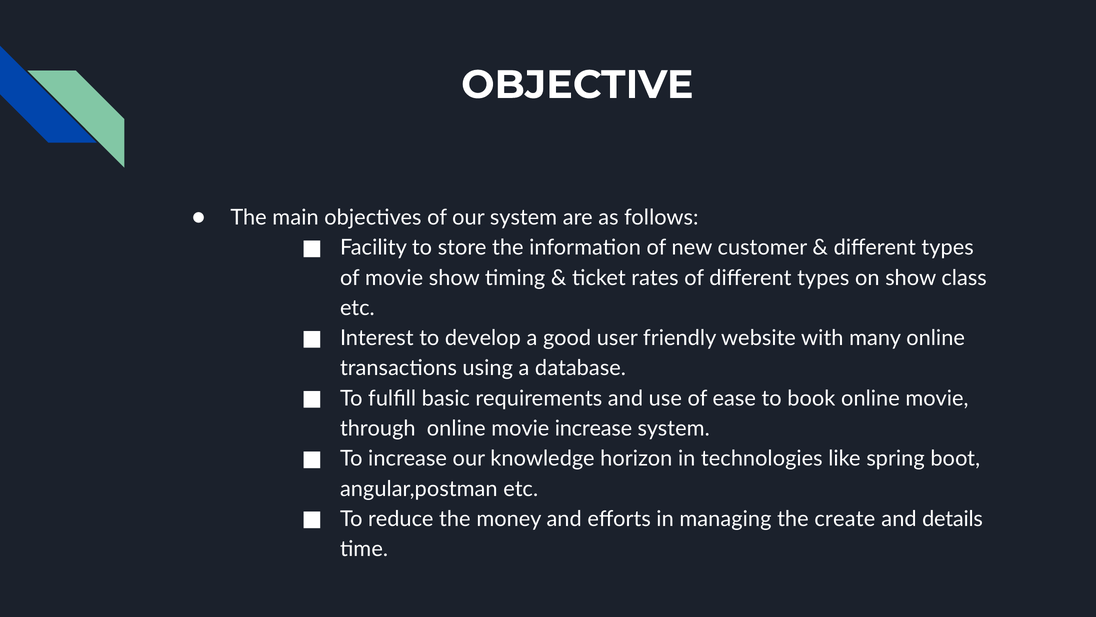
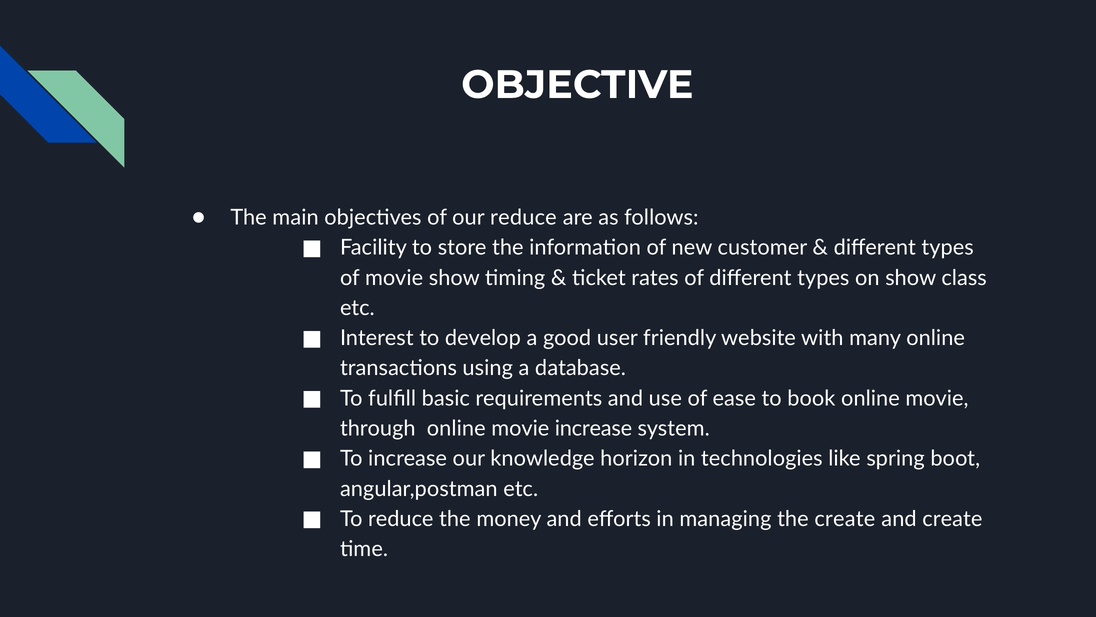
our system: system -> reduce
and details: details -> create
